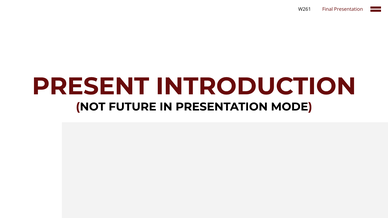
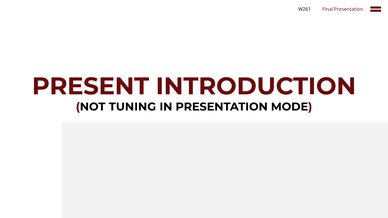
FUTURE: FUTURE -> TUNING
